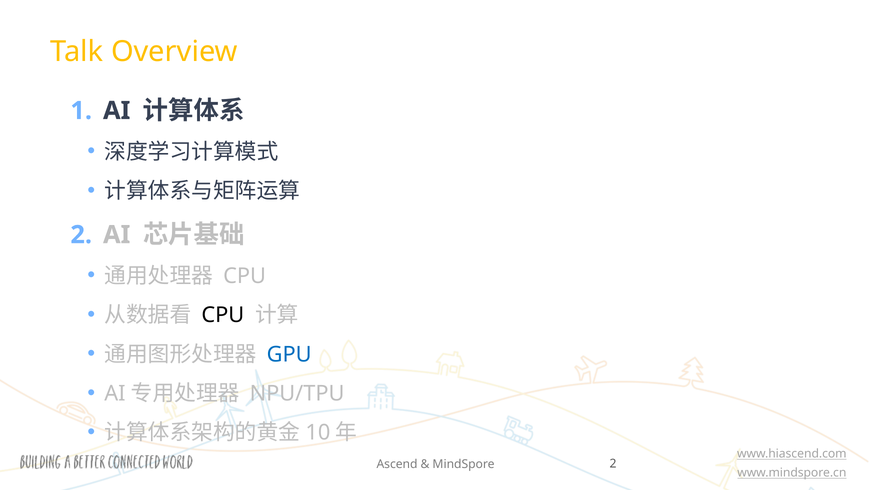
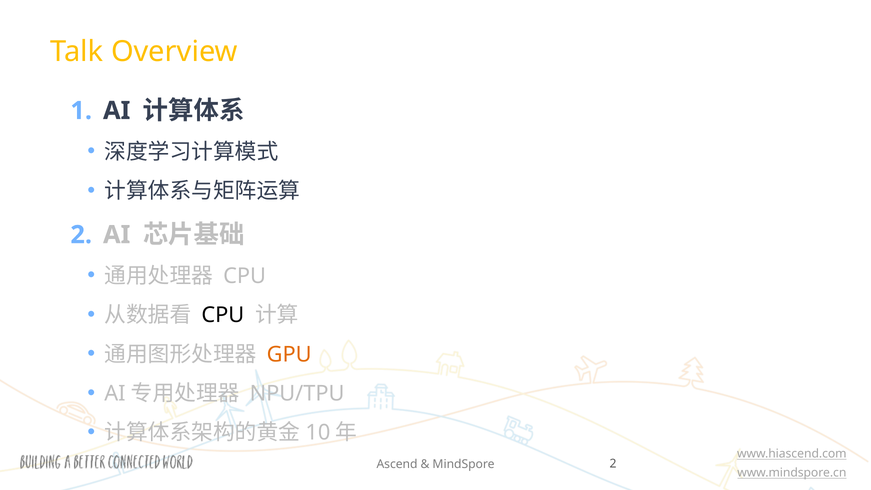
GPU colour: blue -> orange
